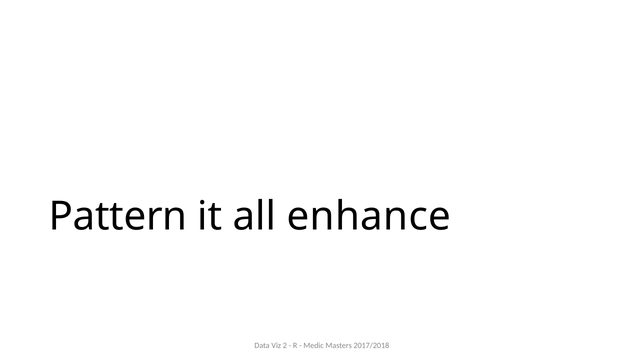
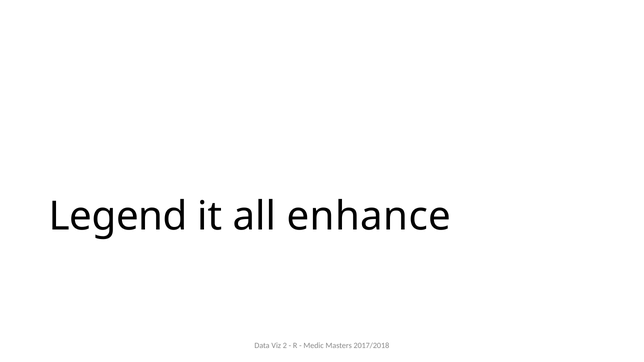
Pattern: Pattern -> Legend
